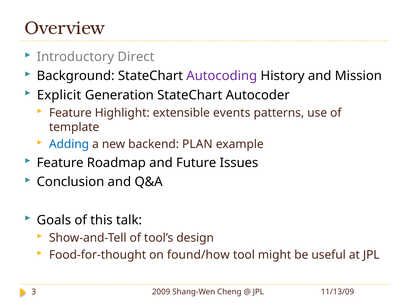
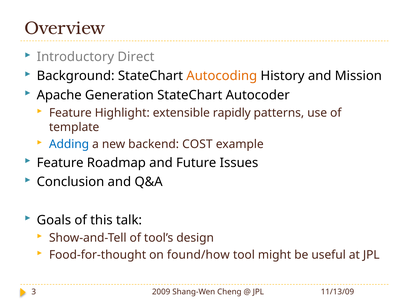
Autocoding colour: purple -> orange
Explicit: Explicit -> Apache
events: events -> rapidly
PLAN: PLAN -> COST
